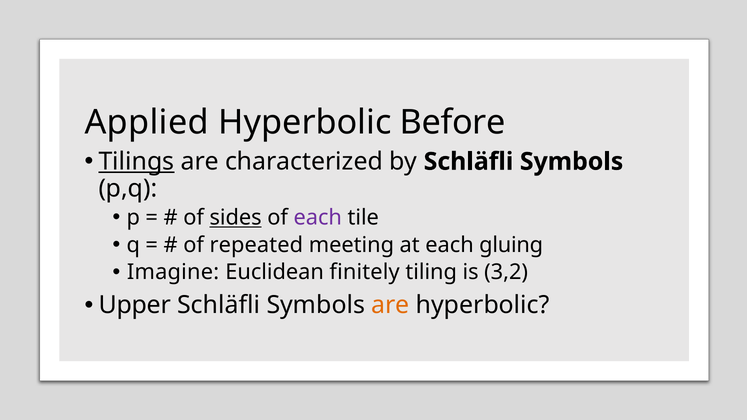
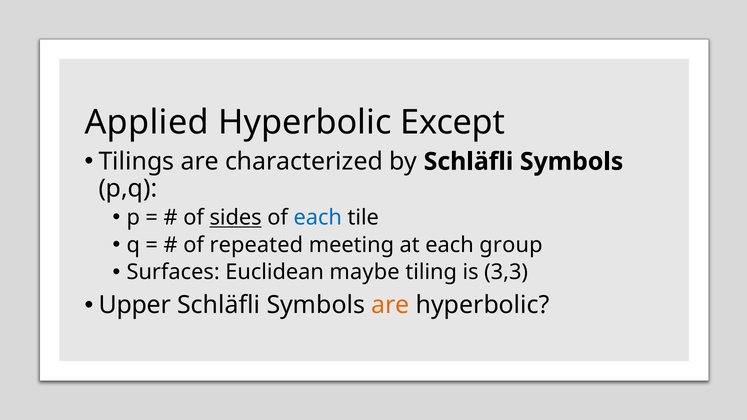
Before: Before -> Except
Tilings underline: present -> none
each at (318, 218) colour: purple -> blue
gluing: gluing -> group
Imagine: Imagine -> Surfaces
finitely: finitely -> maybe
3,2: 3,2 -> 3,3
